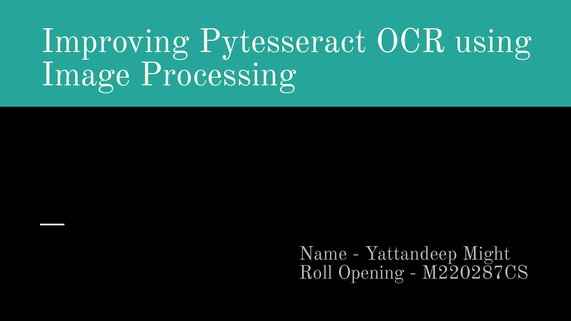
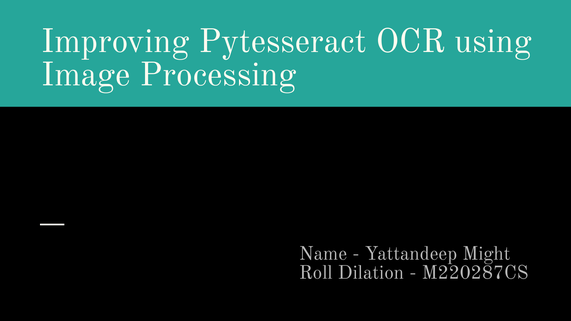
Opening: Opening -> Dilation
